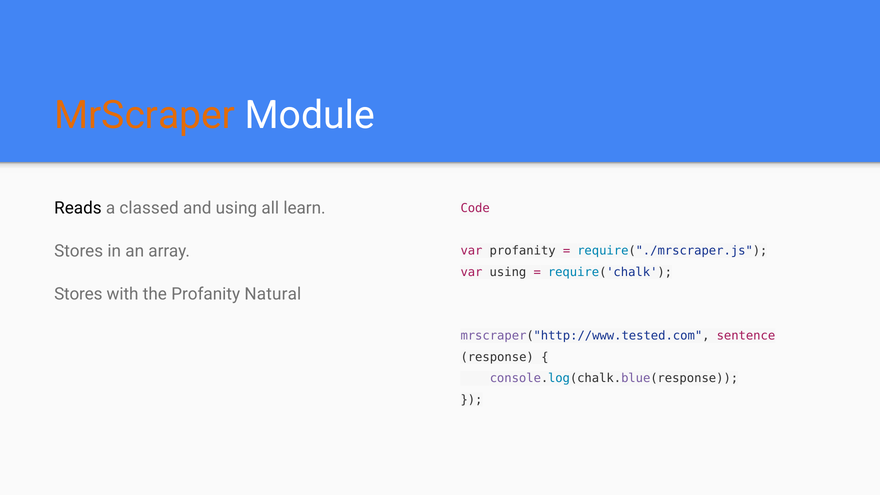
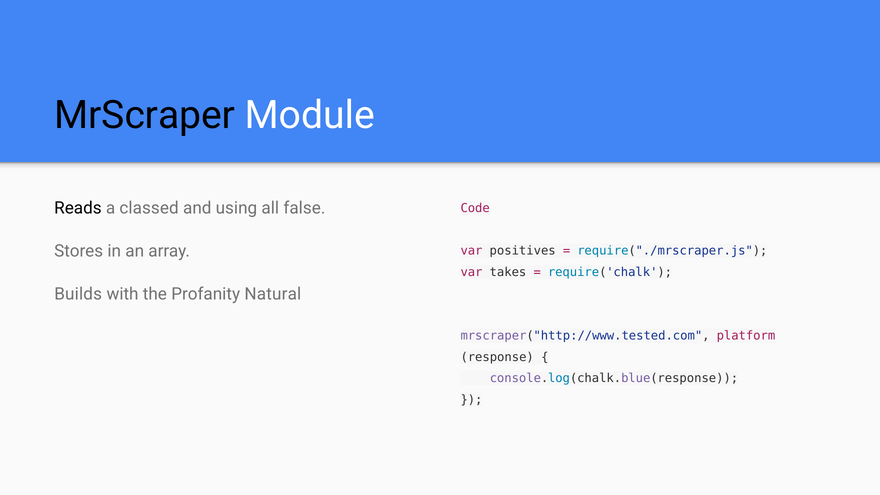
MrScraper colour: orange -> black
learn: learn -> false
var profanity: profanity -> positives
var using: using -> takes
Stores at (78, 294): Stores -> Builds
sentence: sentence -> platform
